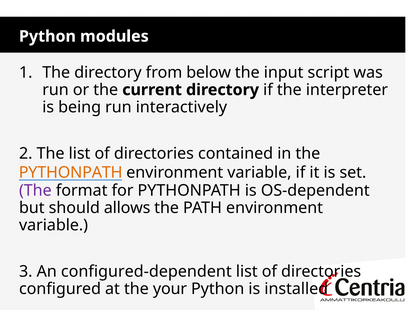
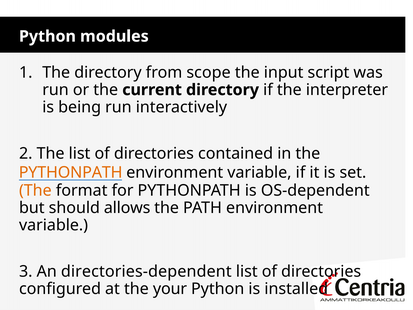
below: below -> scope
The at (35, 190) colour: purple -> orange
configured-dependent: configured-dependent -> directories-dependent
